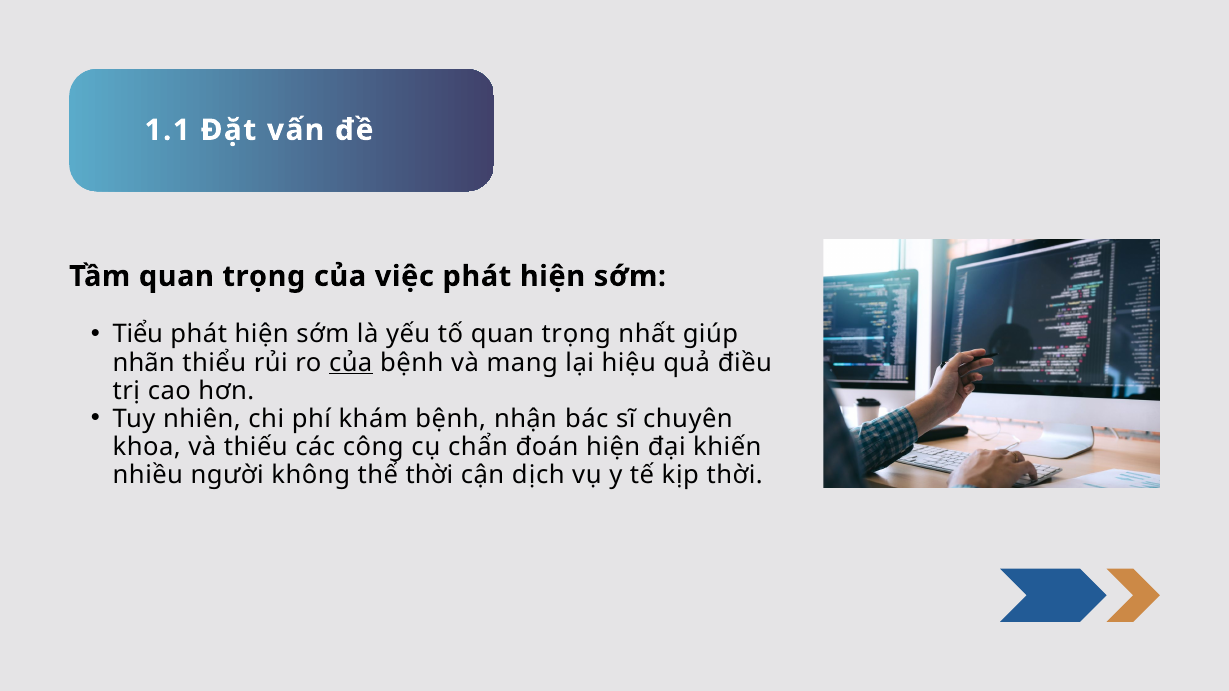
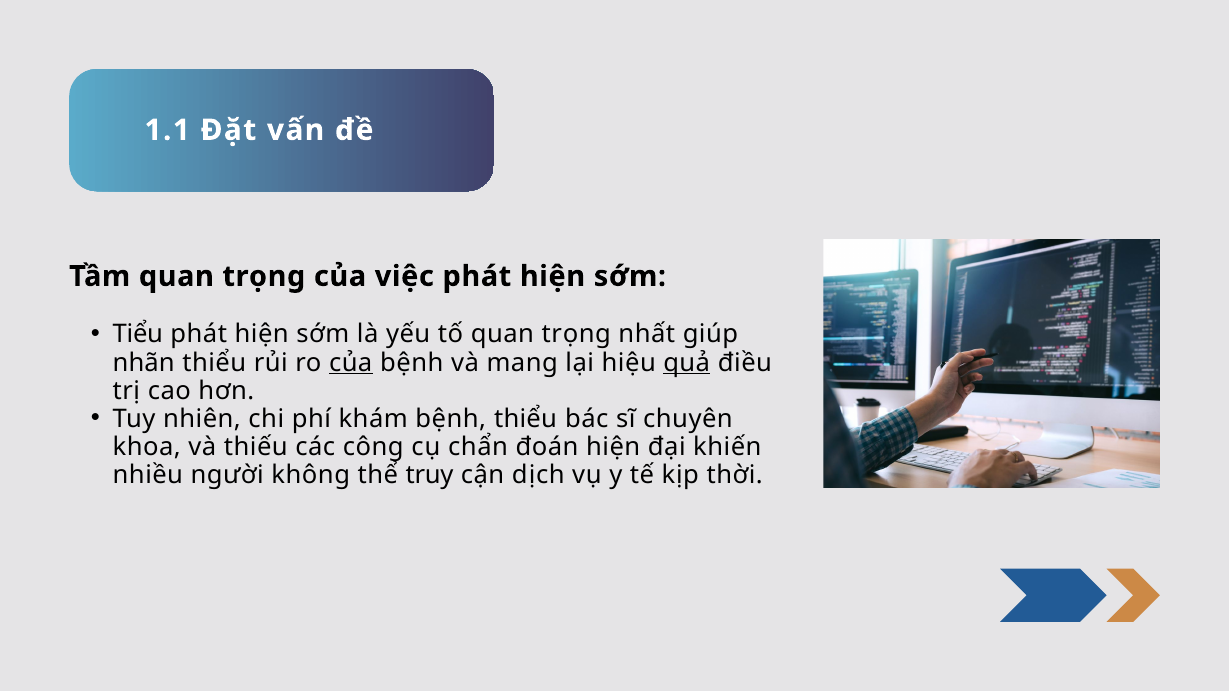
quả underline: none -> present
bệnh nhận: nhận -> thiểu
thể thời: thời -> truy
